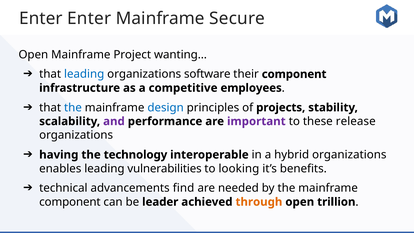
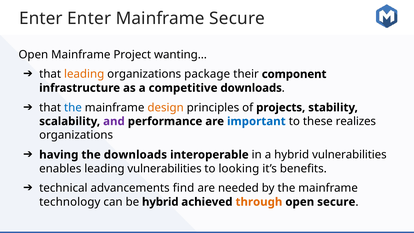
leading at (84, 74) colour: blue -> orange
software: software -> package
competitive employees: employees -> downloads
design colour: blue -> orange
important colour: purple -> blue
release: release -> realizes
the technology: technology -> downloads
hybrid organizations: organizations -> vulnerabilities
component at (70, 202): component -> technology
be leader: leader -> hybrid
open trillion: trillion -> secure
